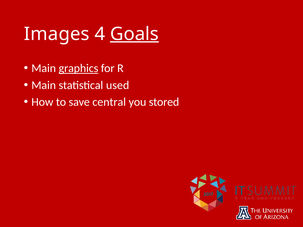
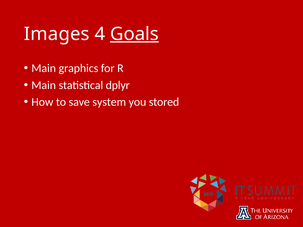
graphics underline: present -> none
used: used -> dplyr
central: central -> system
